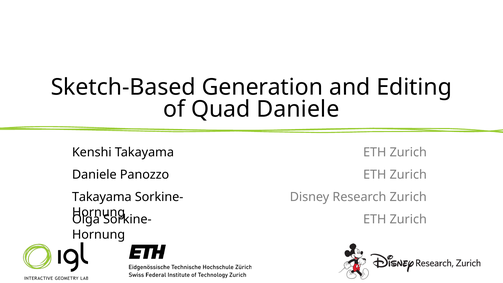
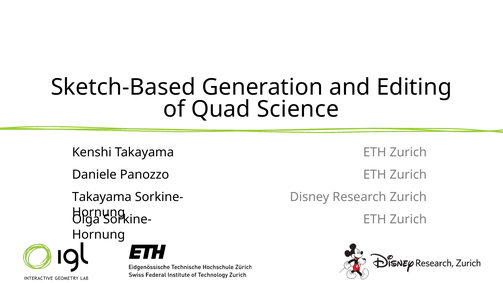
Quad Daniele: Daniele -> Science
